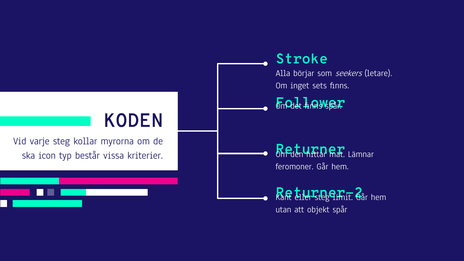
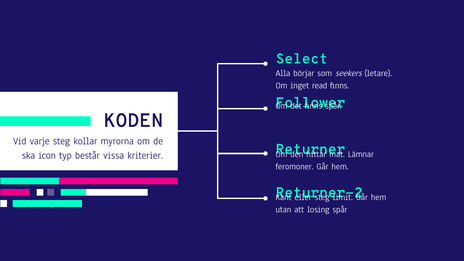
Stroke: Stroke -> Select
sets: sets -> read
objekt: objekt -> losing
